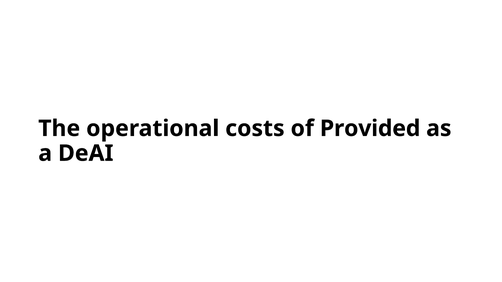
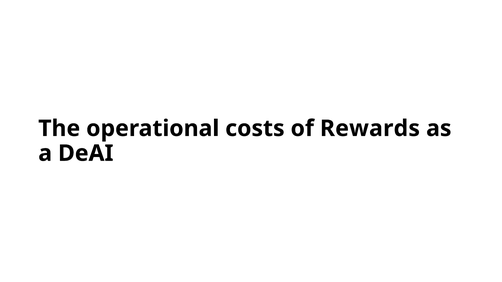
Provided: Provided -> Rewards
